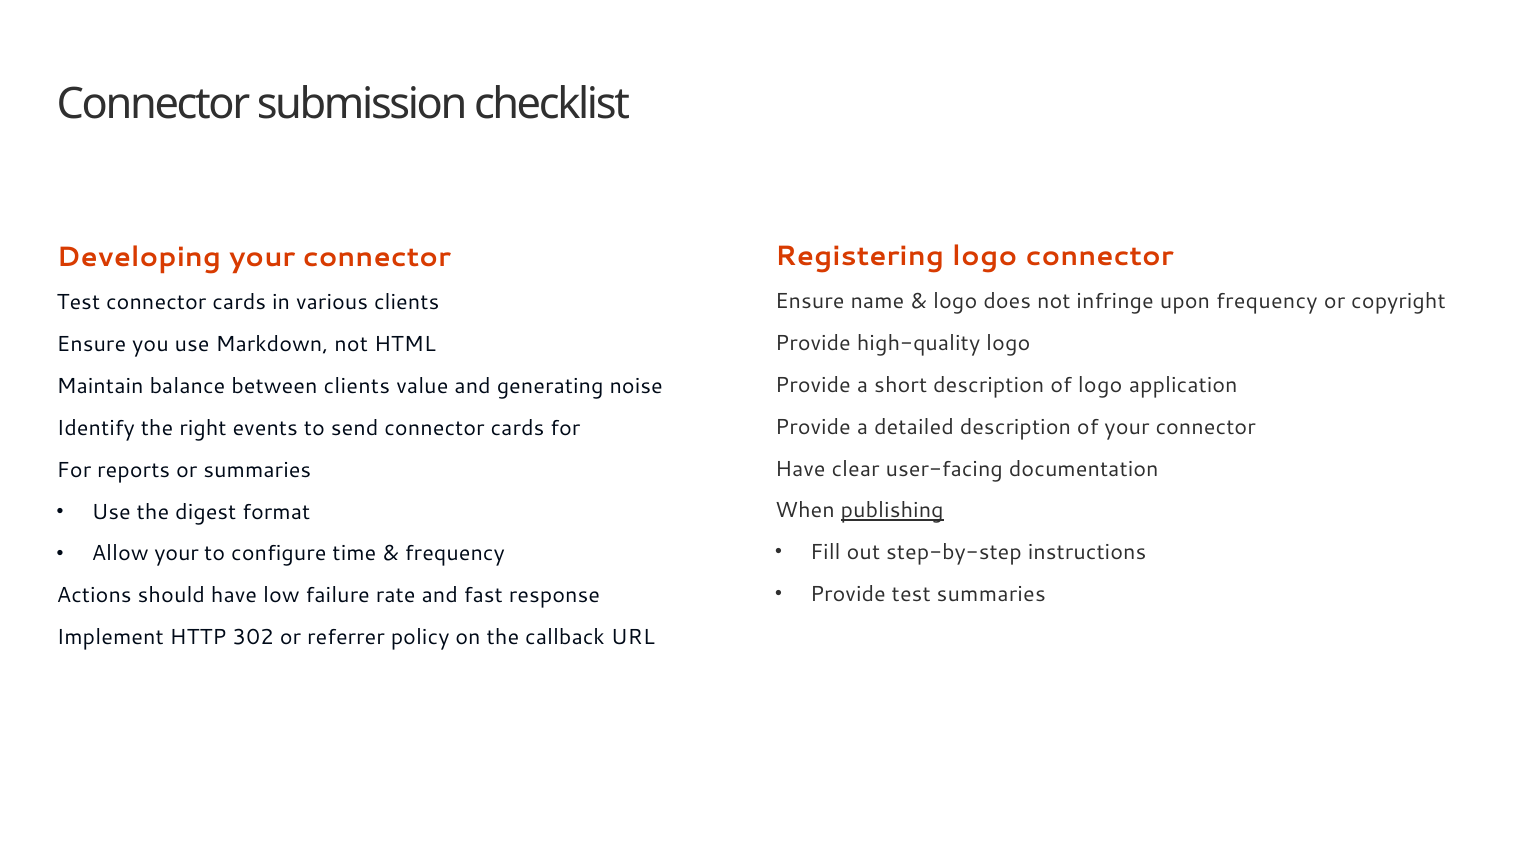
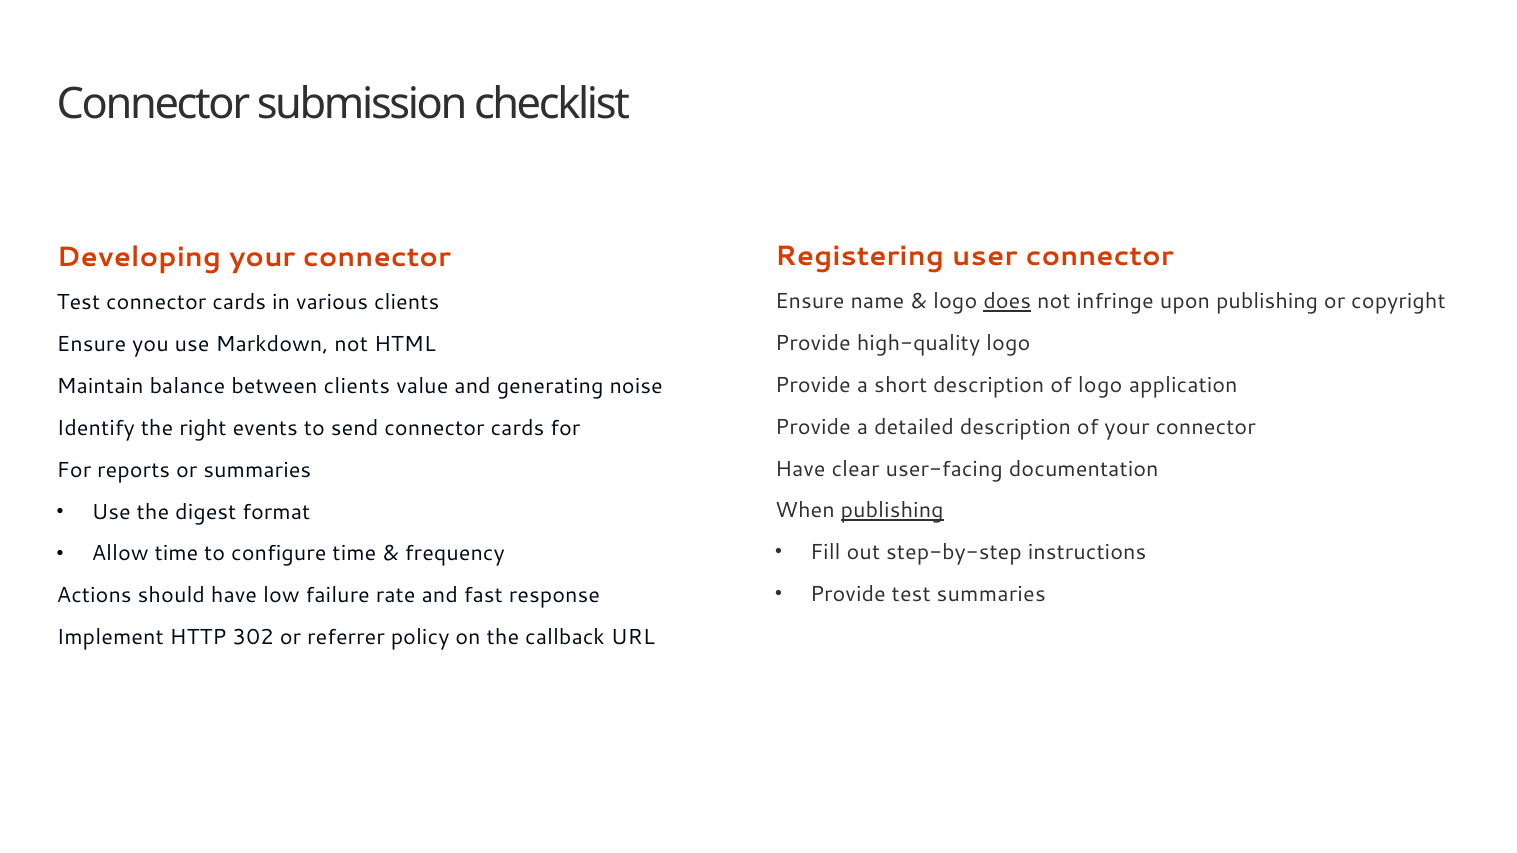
Registering logo: logo -> user
does underline: none -> present
upon frequency: frequency -> publishing
Allow your: your -> time
